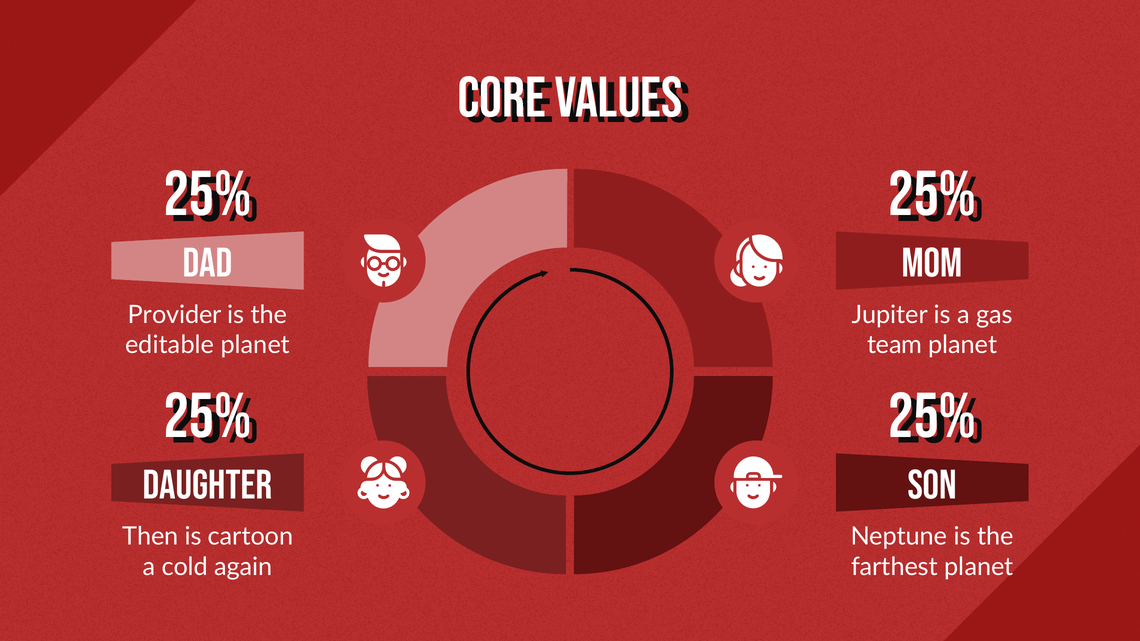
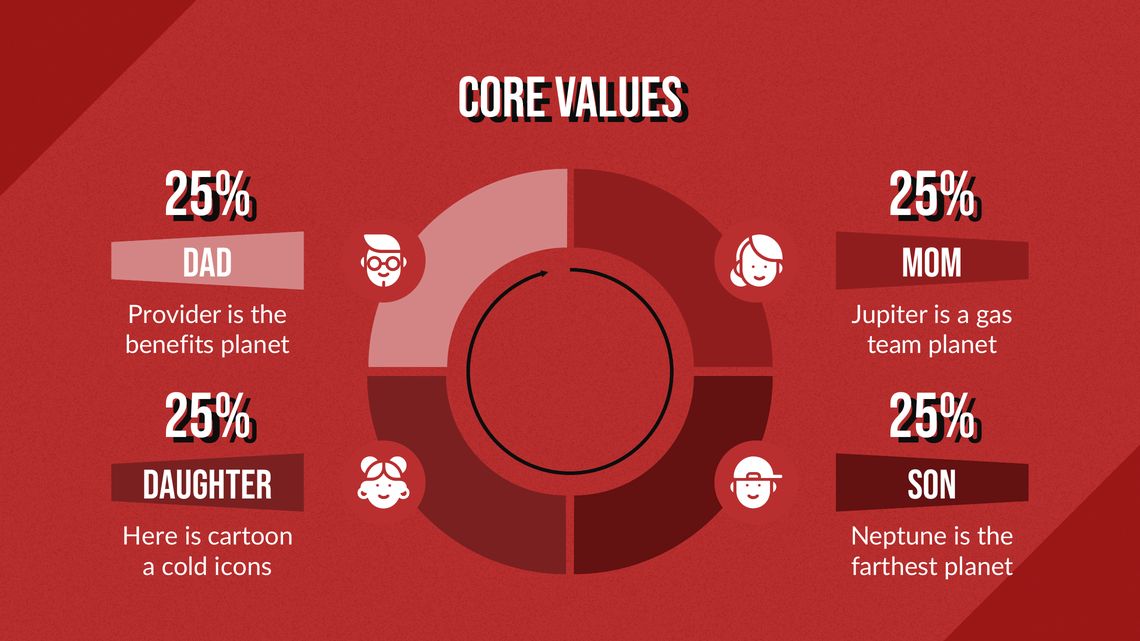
editable: editable -> benefits
Then: Then -> Here
again: again -> icons
